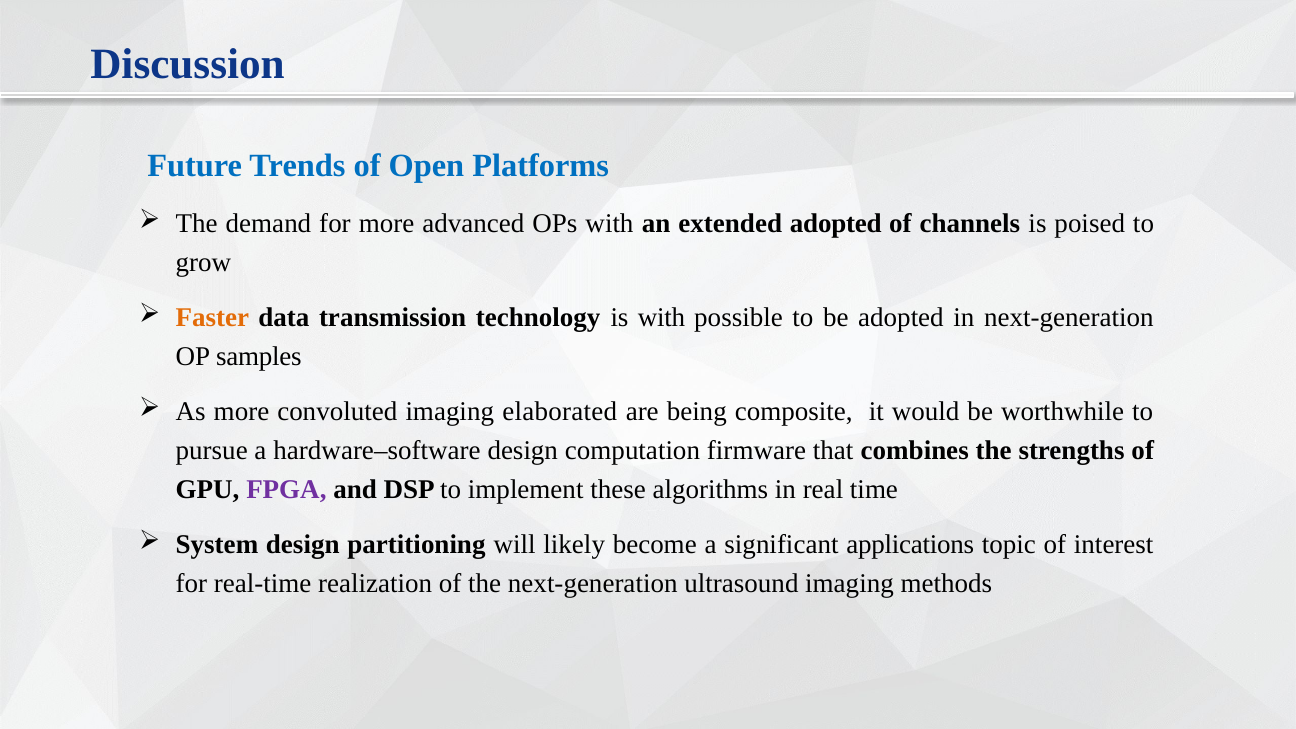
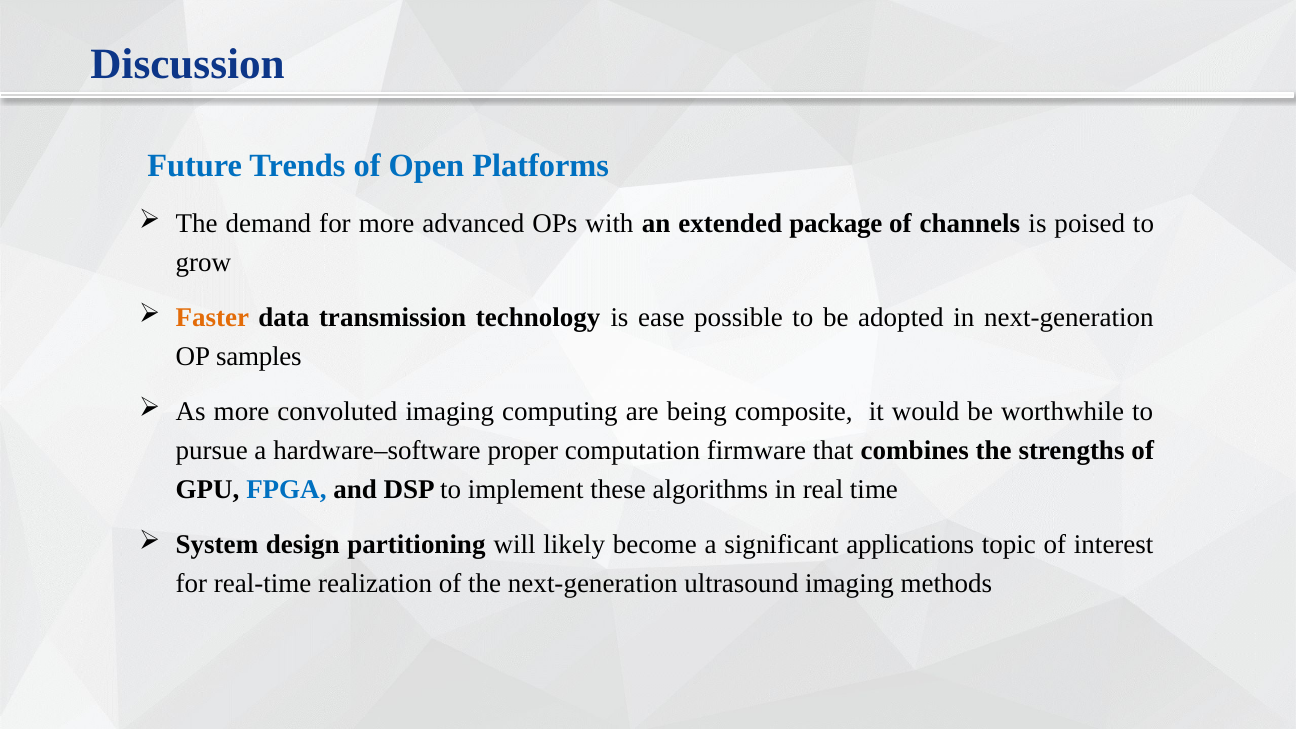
extended adopted: adopted -> package
is with: with -> ease
elaborated: elaborated -> computing
hardware–software design: design -> proper
FPGA colour: purple -> blue
